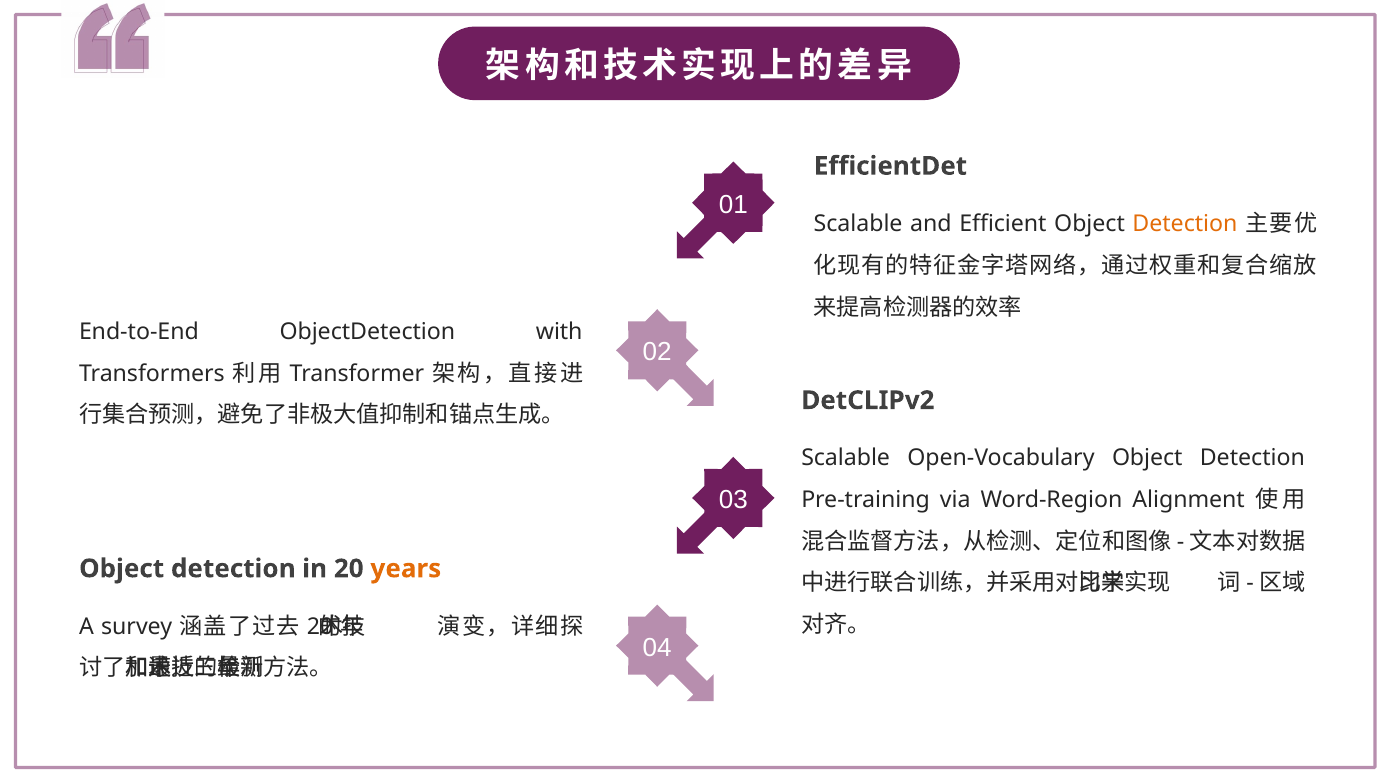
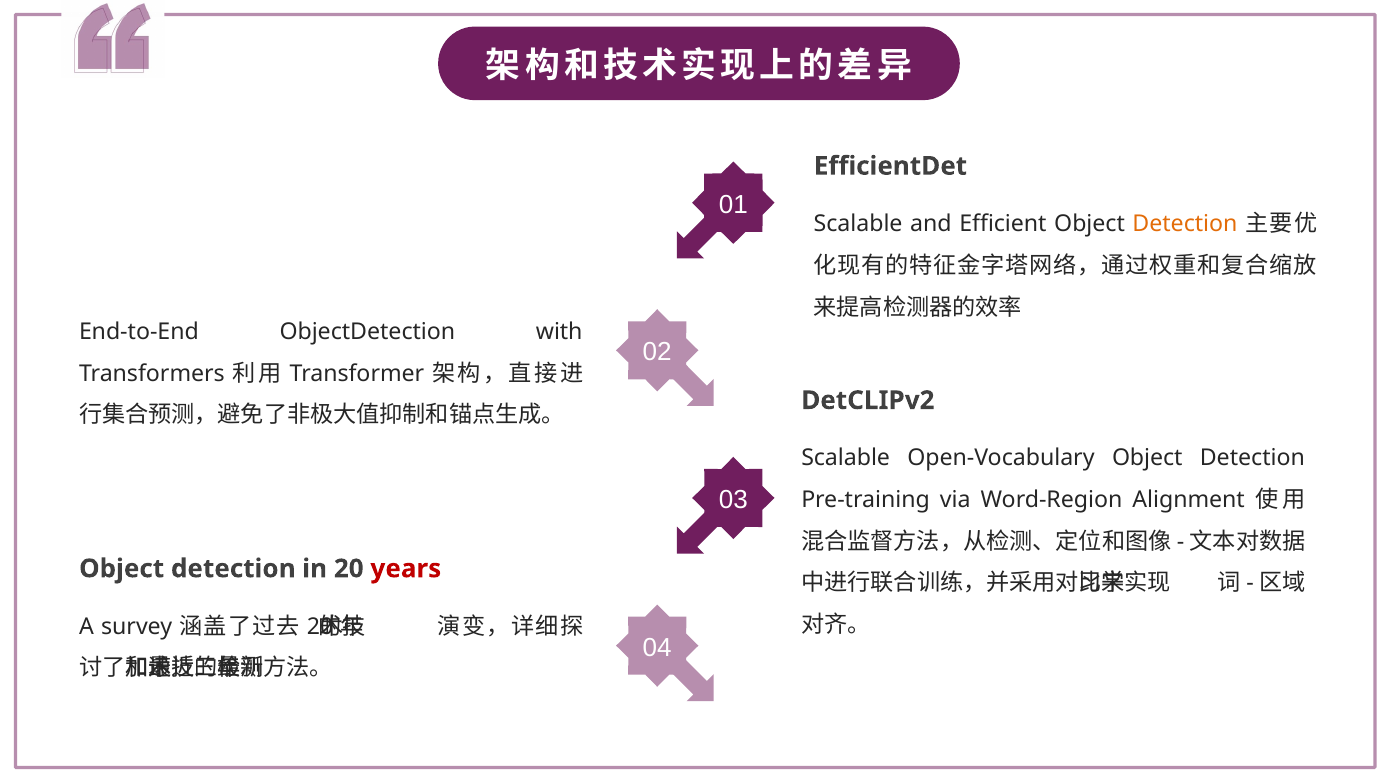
years colour: orange -> red
